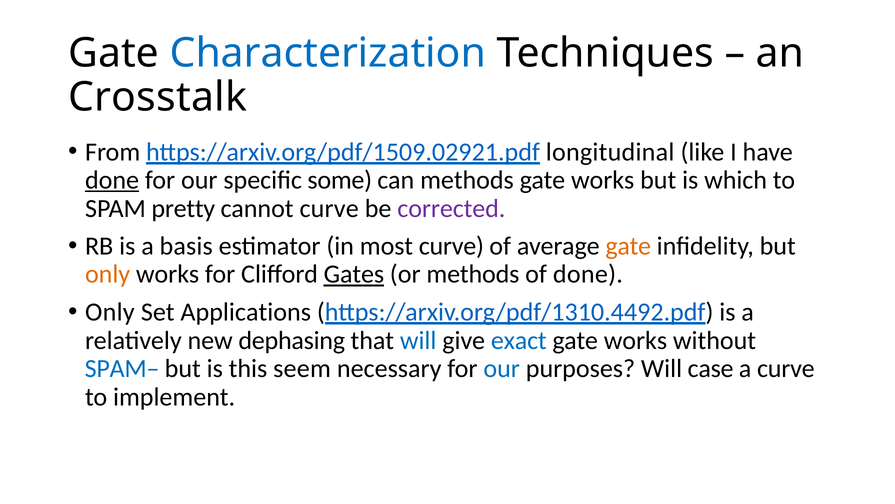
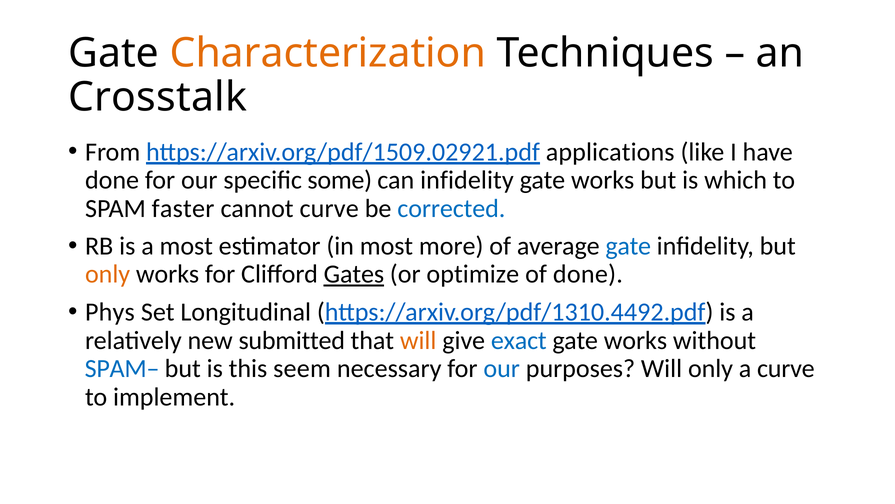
Characterization colour: blue -> orange
longitudinal: longitudinal -> applications
done at (112, 180) underline: present -> none
can methods: methods -> infidelity
pretty: pretty -> faster
corrected colour: purple -> blue
a basis: basis -> most
most curve: curve -> more
gate at (628, 246) colour: orange -> blue
or methods: methods -> optimize
Only at (110, 312): Only -> Phys
Applications: Applications -> Longitudinal
dephasing: dephasing -> submitted
will at (418, 340) colour: blue -> orange
Will case: case -> only
